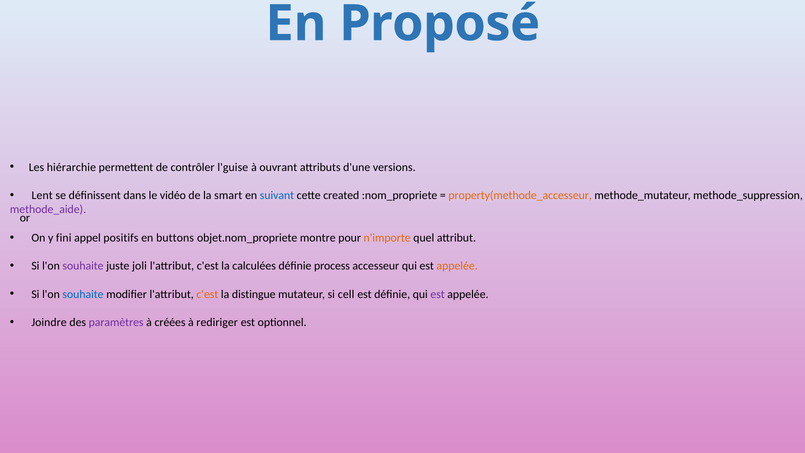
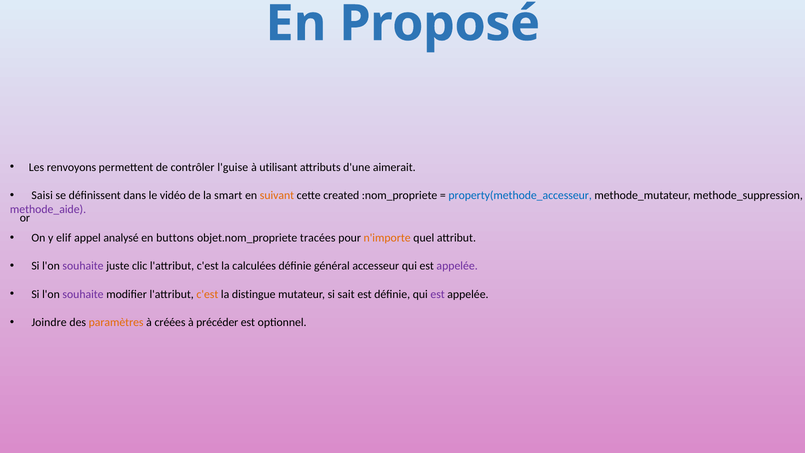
hiérarchie: hiérarchie -> renvoyons
ouvrant: ouvrant -> utilisant
versions: versions -> aimerait
Lent: Lent -> Saisi
suivant colour: blue -> orange
property(methode_accesseur colour: orange -> blue
fini: fini -> elif
positifs: positifs -> analysé
montre: montre -> tracées
joli: joli -> clic
process: process -> général
appelée at (457, 266) colour: orange -> purple
souhaite at (83, 294) colour: blue -> purple
cell: cell -> sait
paramètres colour: purple -> orange
rediriger: rediriger -> précéder
